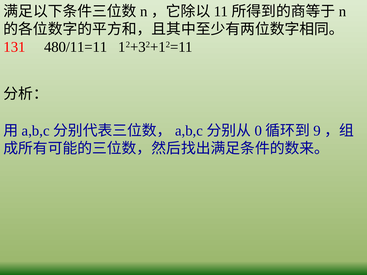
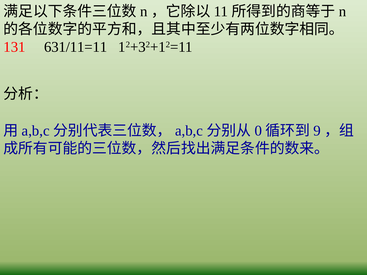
480/11=11: 480/11=11 -> 631/11=11
